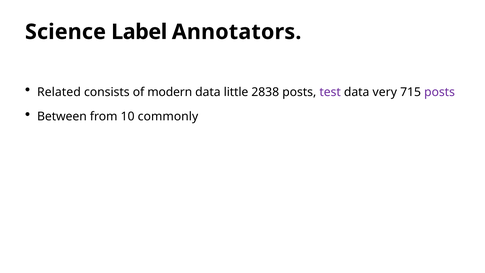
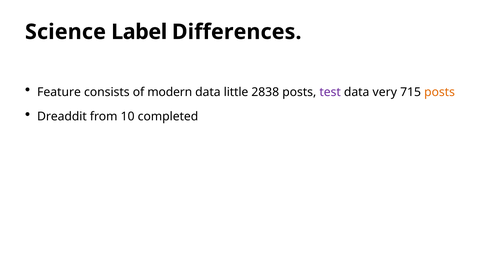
Annotators: Annotators -> Differences
Related: Related -> Feature
posts at (440, 92) colour: purple -> orange
Between: Between -> Dreaddit
commonly: commonly -> completed
